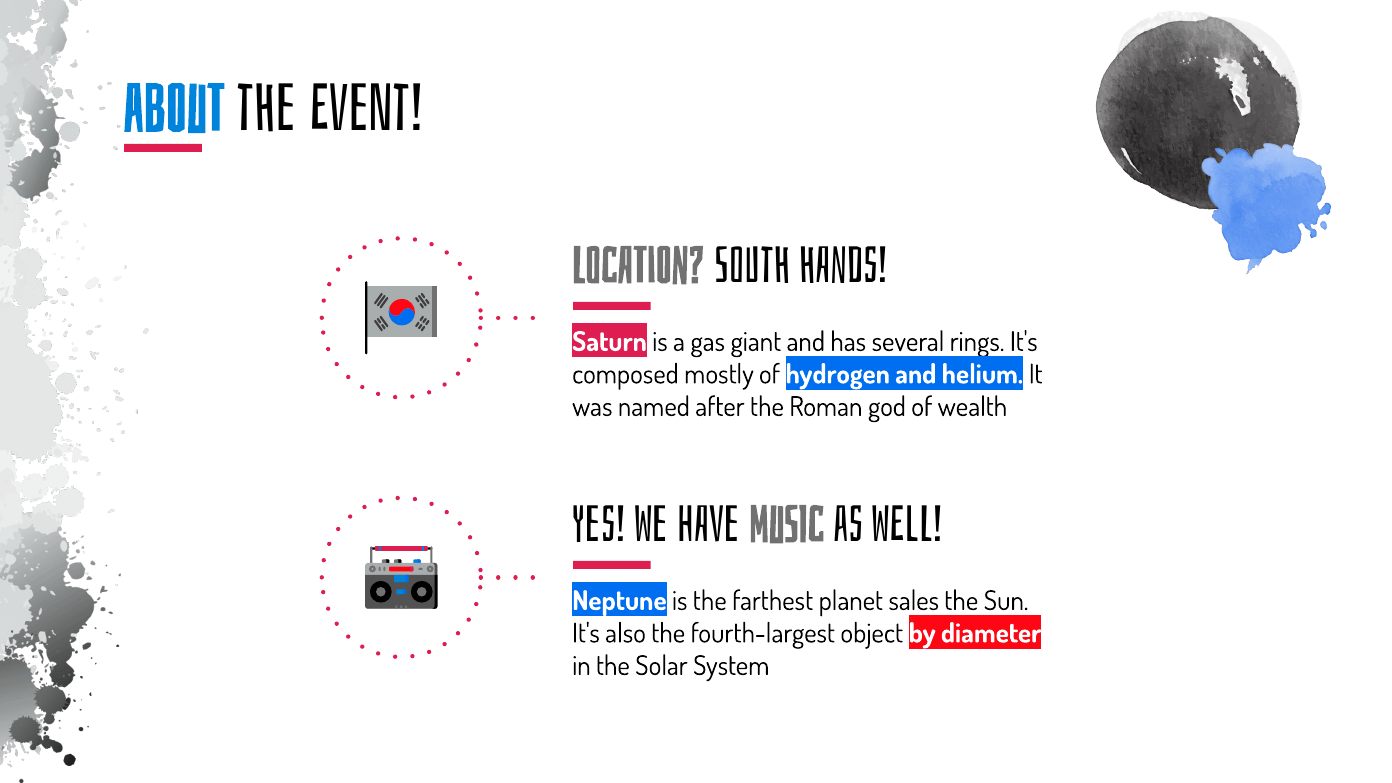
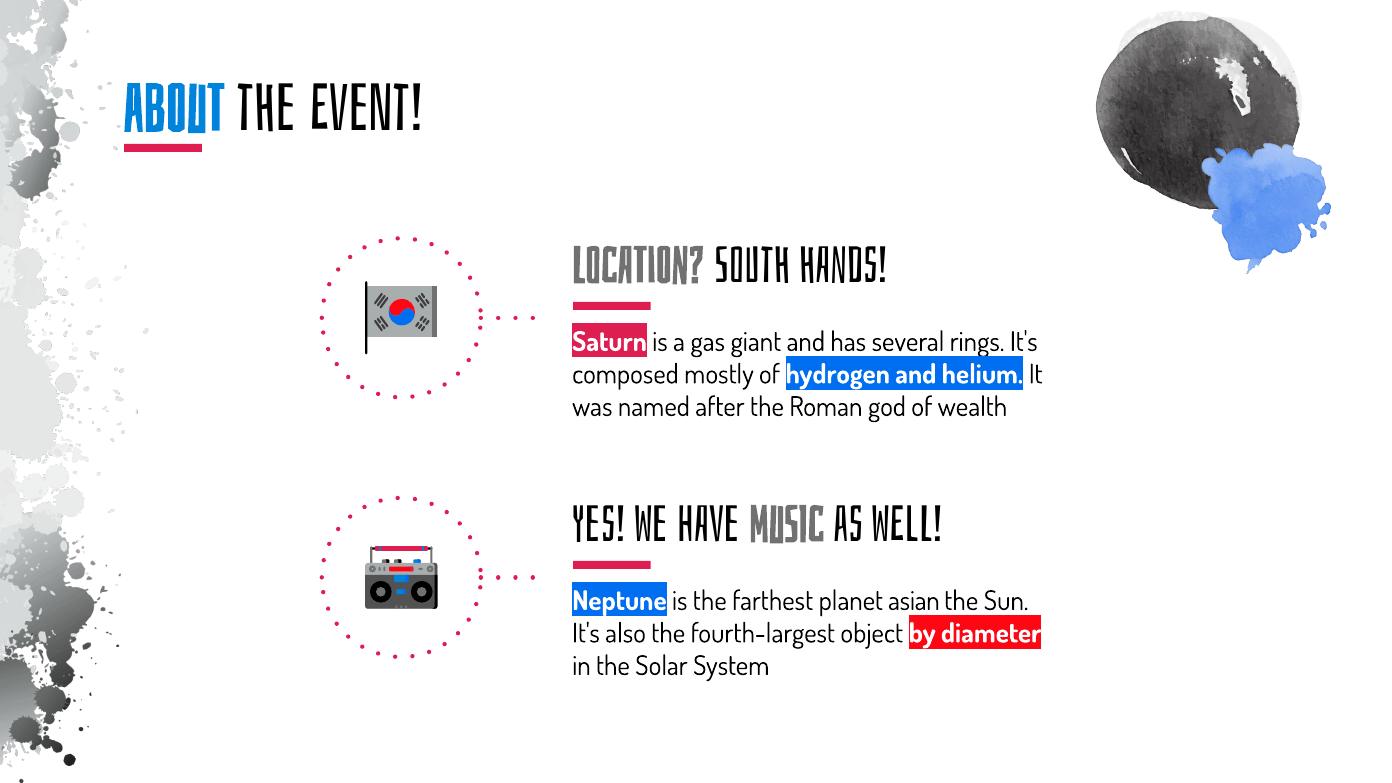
sales: sales -> asian
